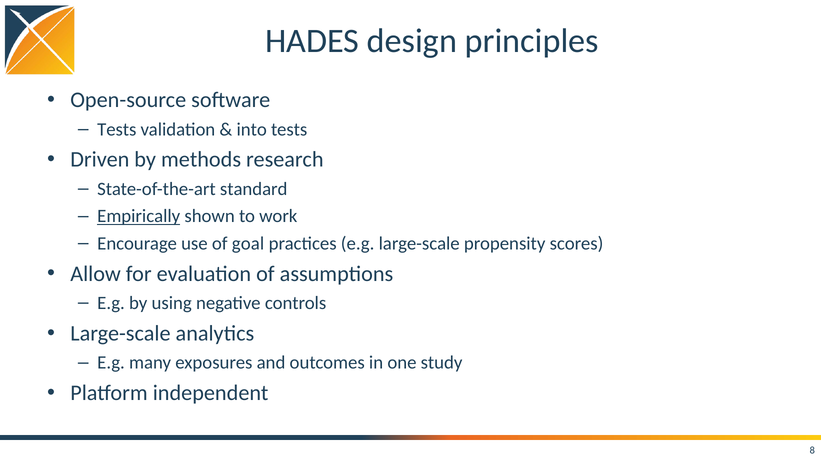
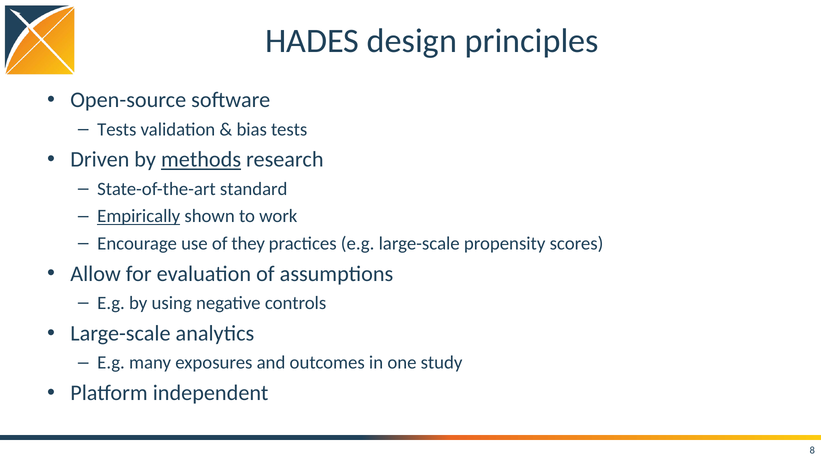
into: into -> bias
methods underline: none -> present
goal: goal -> they
